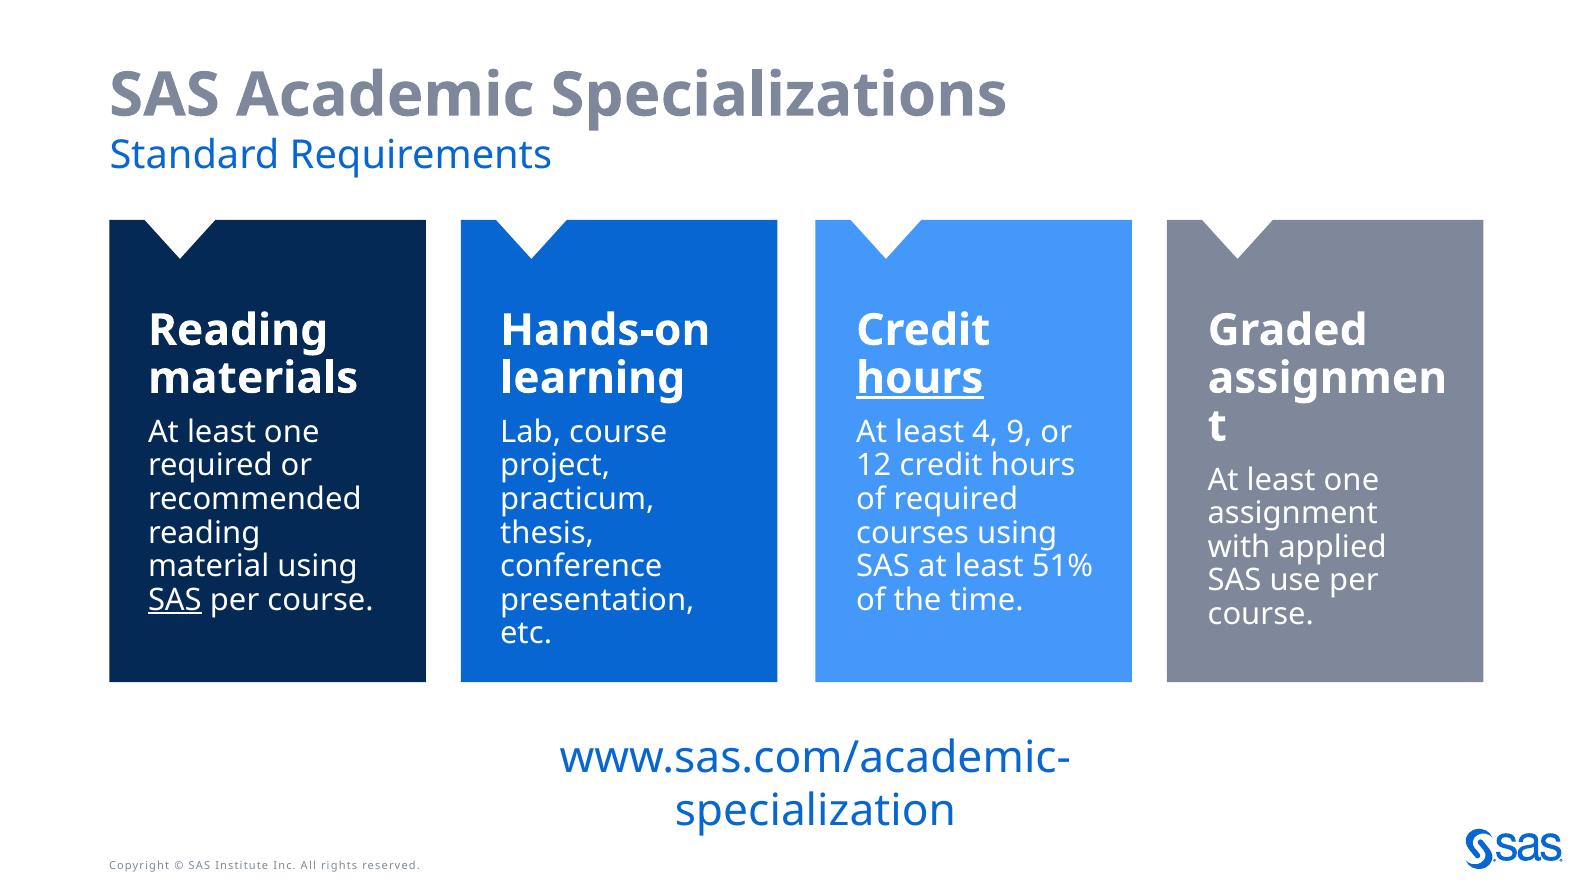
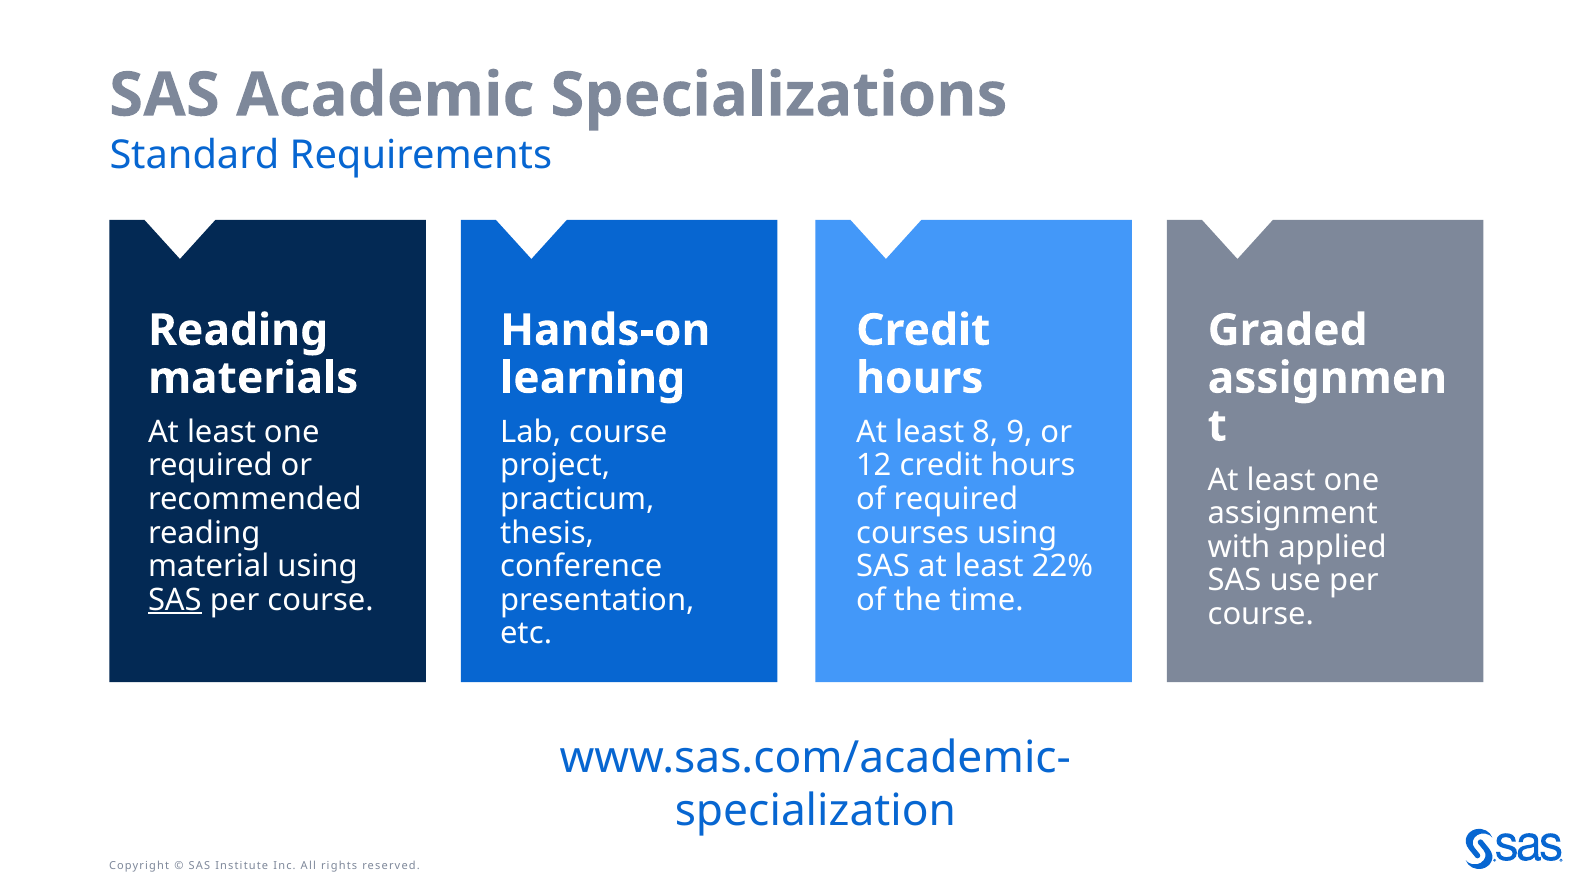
hours at (920, 378) underline: present -> none
4: 4 -> 8
51%: 51% -> 22%
